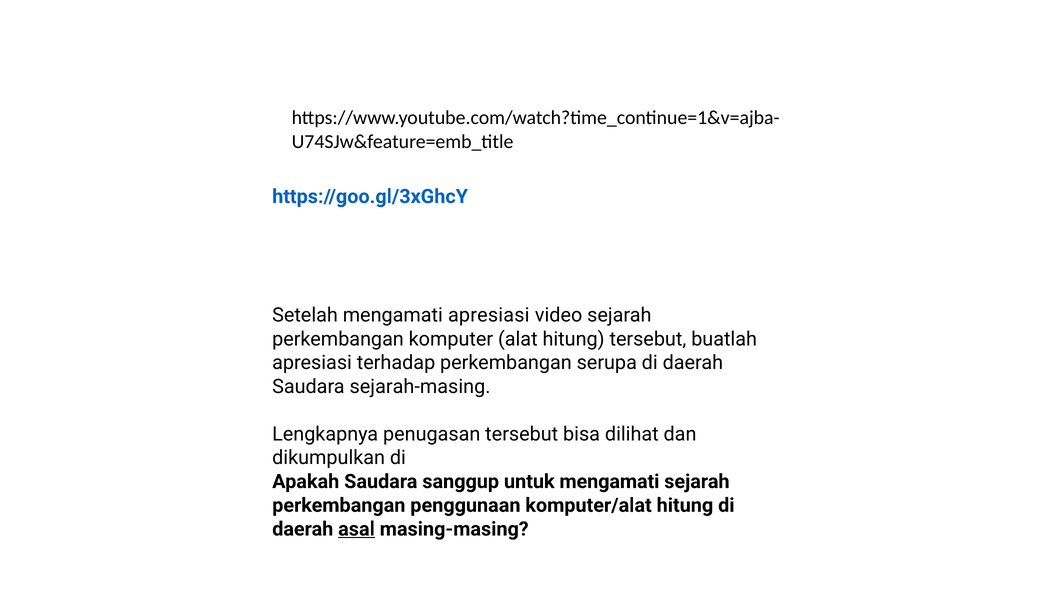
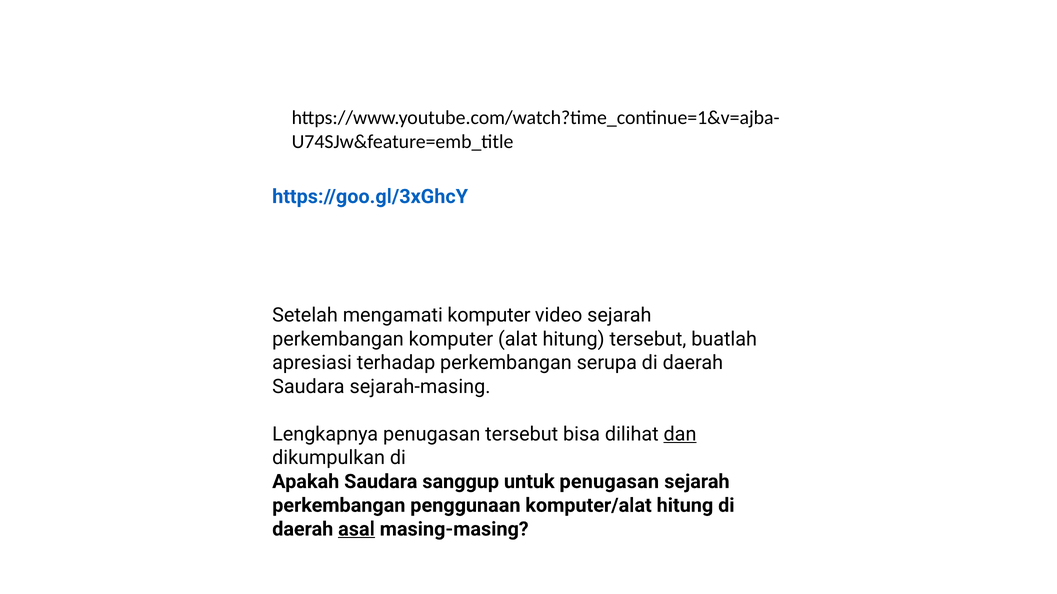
mengamati apresiasi: apresiasi -> komputer
dan underline: none -> present
untuk mengamati: mengamati -> penugasan
